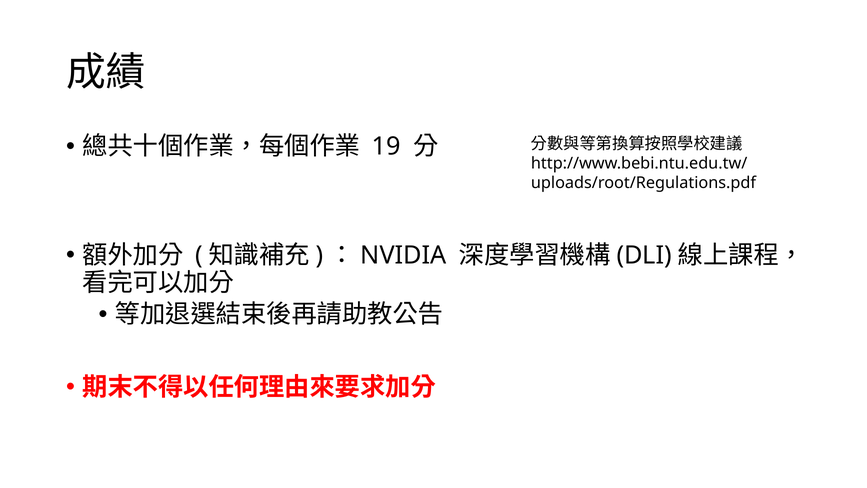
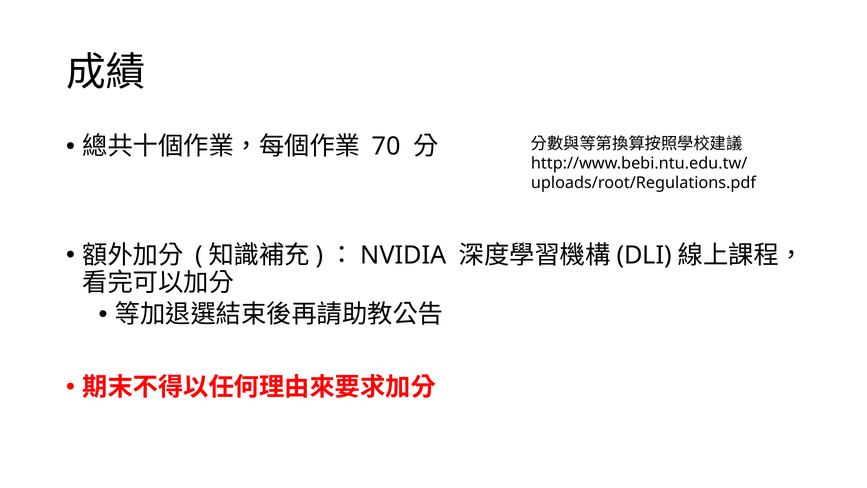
19: 19 -> 70
